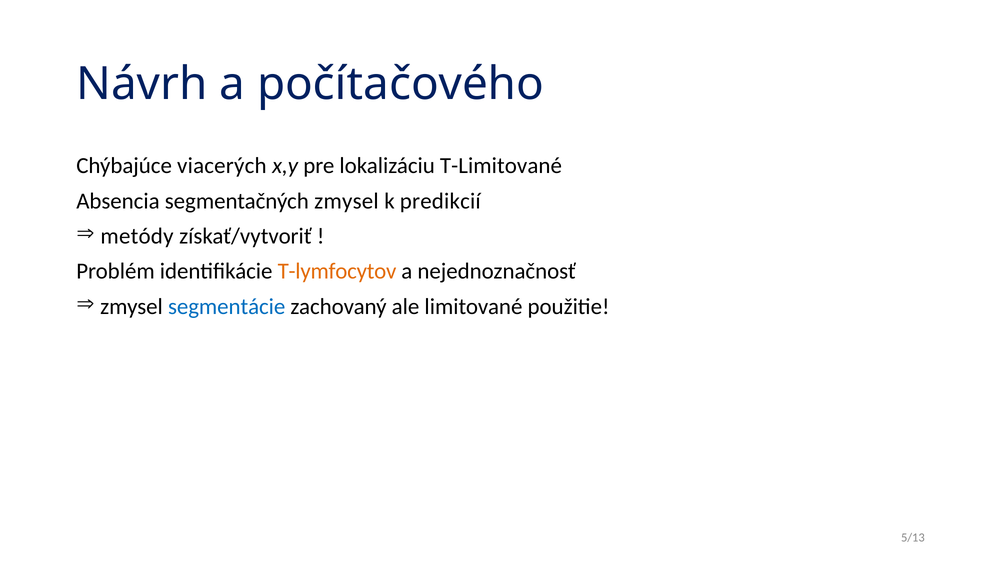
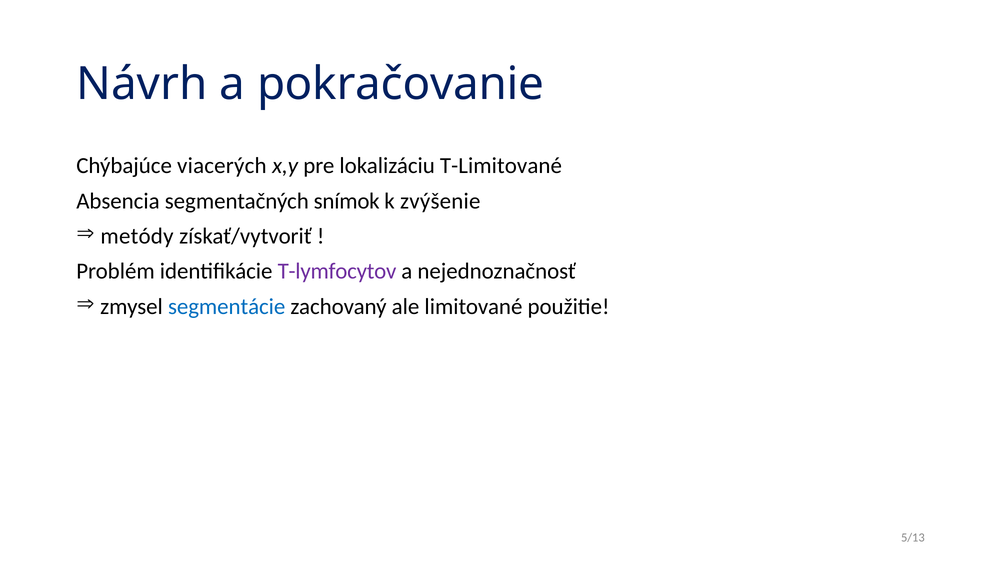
počítačového: počítačového -> pokračovanie
segmentačných zmysel: zmysel -> snímok
predikcií: predikcií -> zvýšenie
T-lymfocytov colour: orange -> purple
